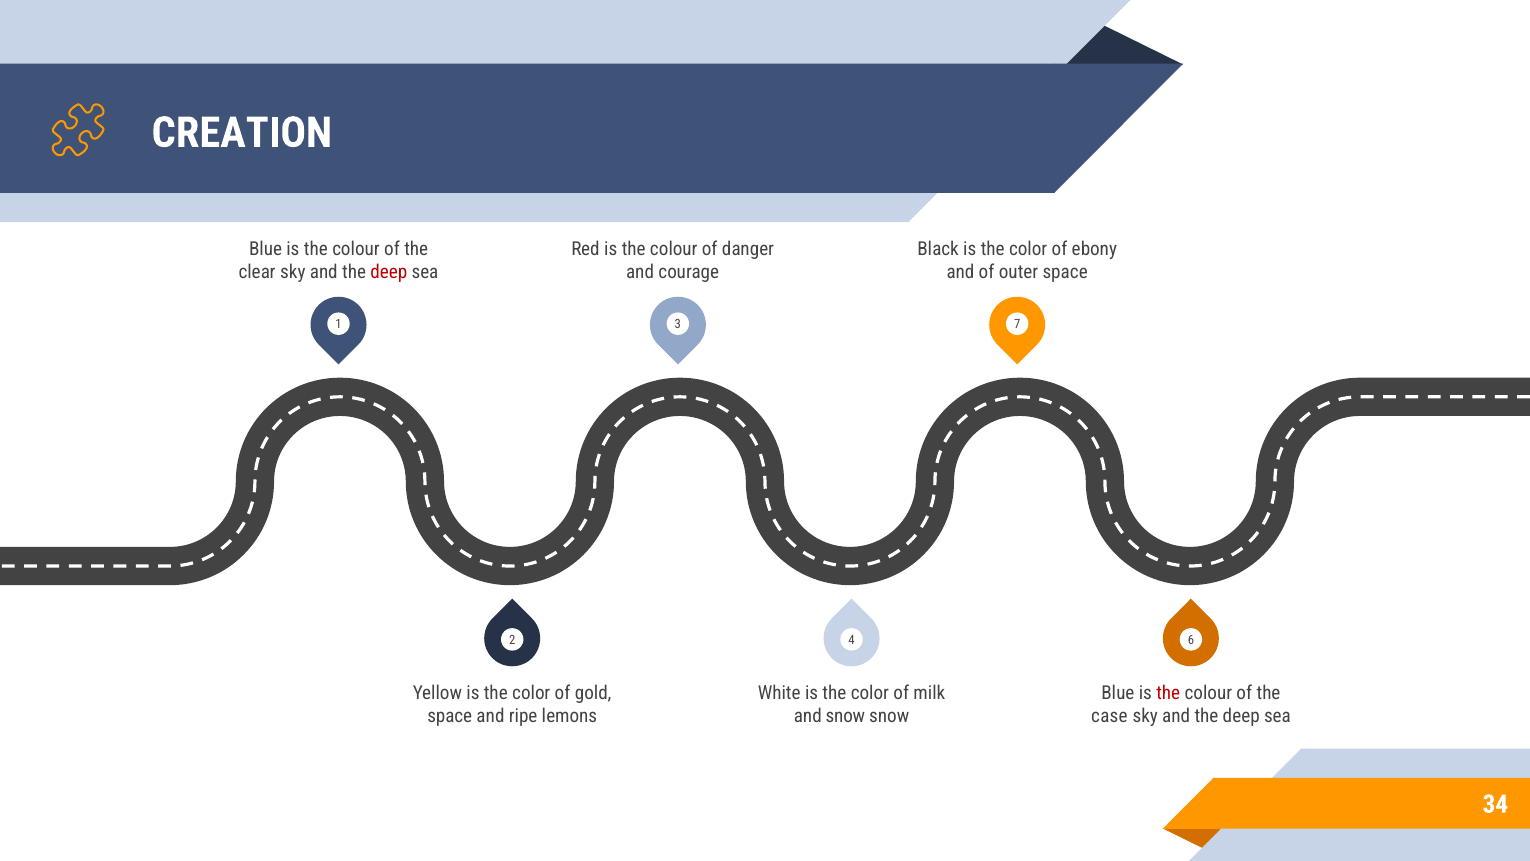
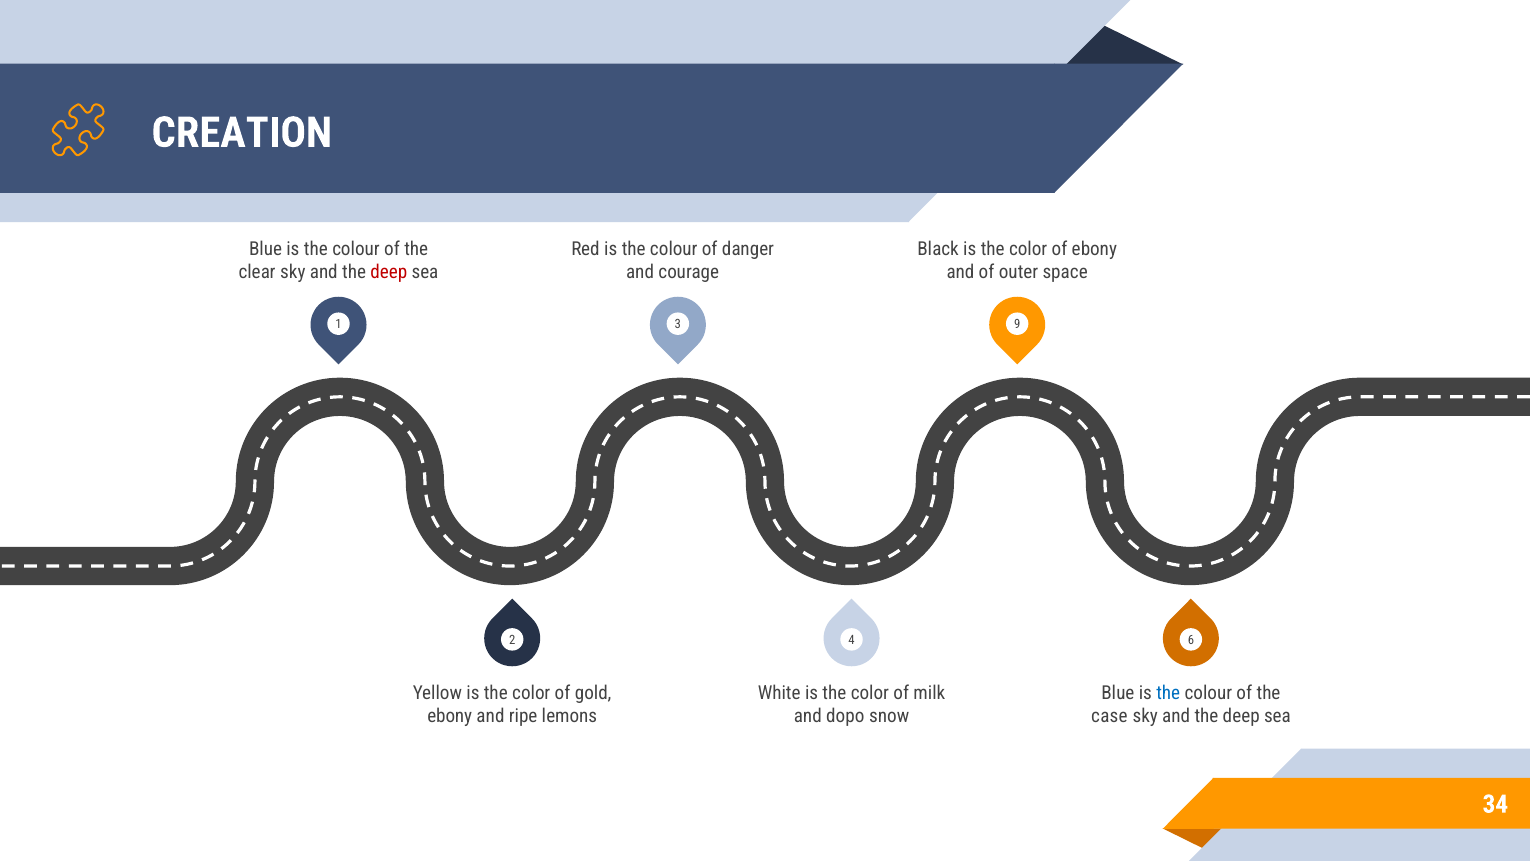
7: 7 -> 9
the at (1168, 693) colour: red -> blue
space at (450, 716): space -> ebony
and snow: snow -> dopo
